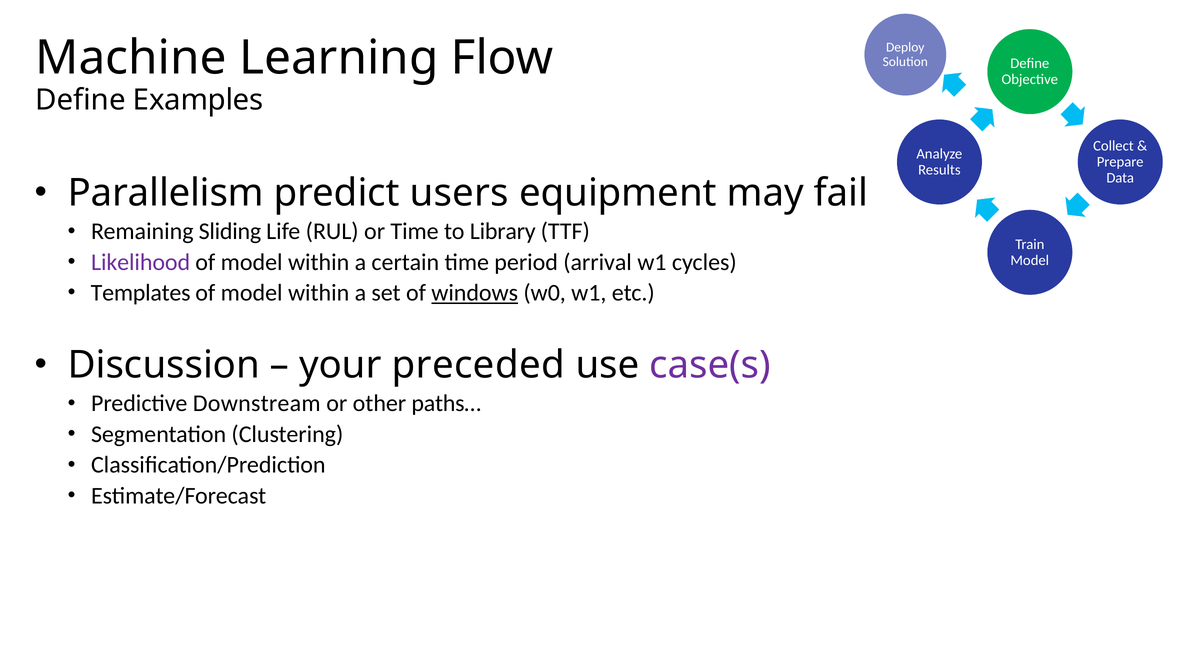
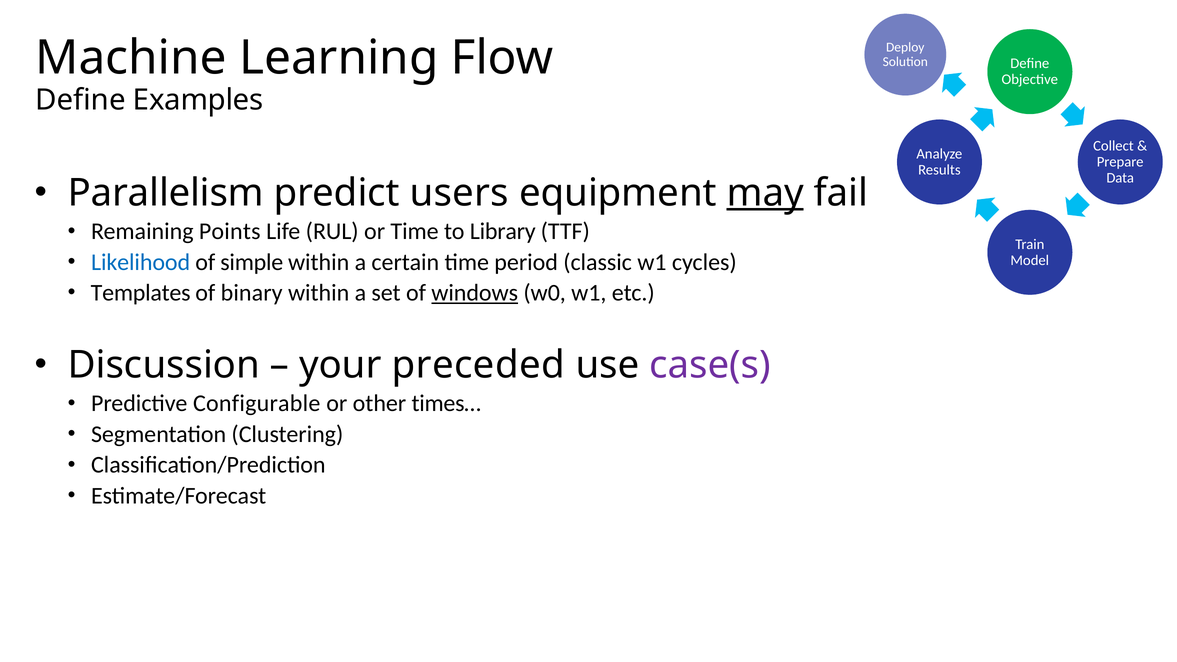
may underline: none -> present
Sliding: Sliding -> Points
Likelihood colour: purple -> blue
model at (252, 262): model -> simple
arrival: arrival -> classic
model at (252, 293): model -> binary
Downstream: Downstream -> Configurable
paths…: paths… -> times…
